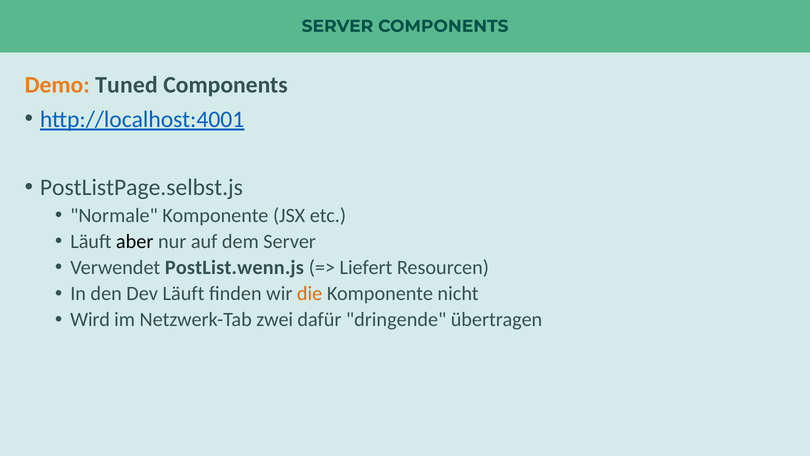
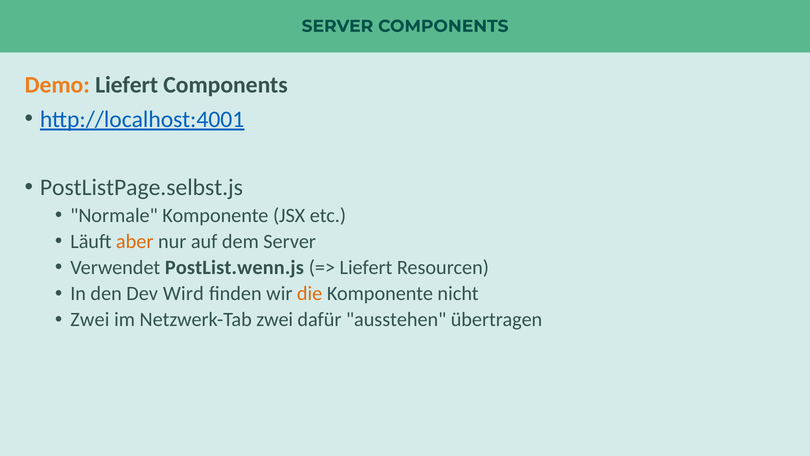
Demo Tuned: Tuned -> Liefert
aber colour: black -> orange
Dev Läuft: Läuft -> Wird
Wird at (90, 319): Wird -> Zwei
dringende: dringende -> ausstehen
